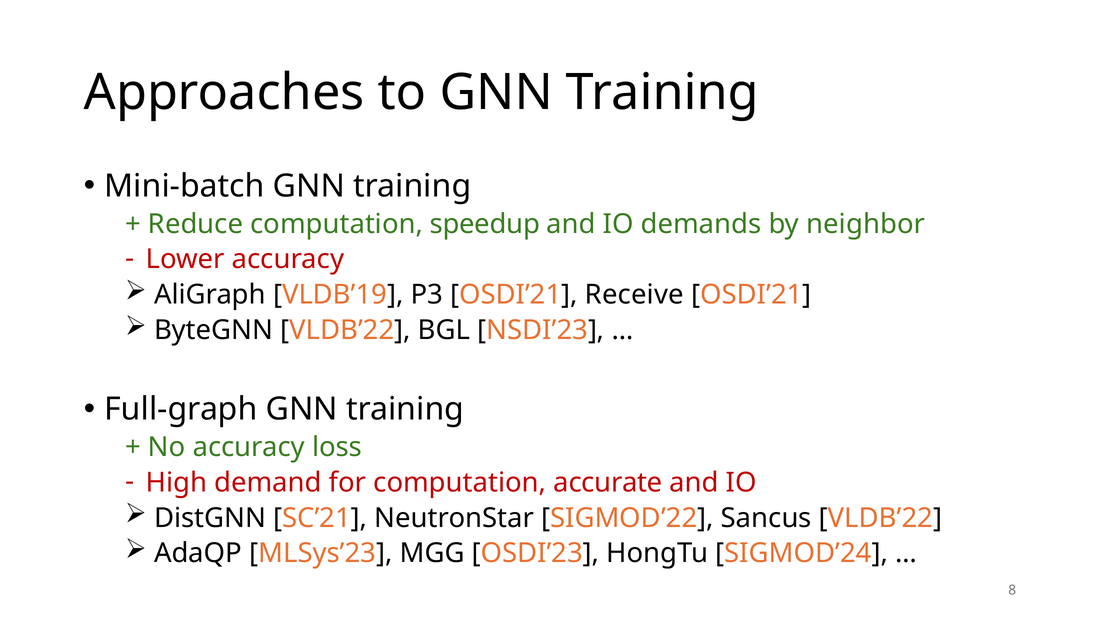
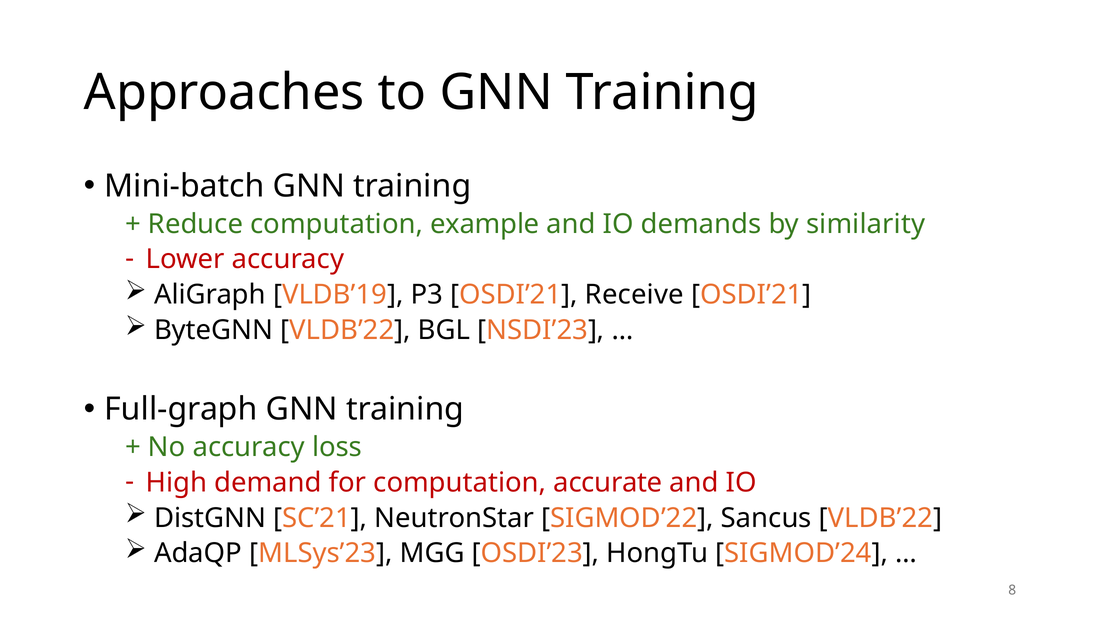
speedup: speedup -> example
neighbor: neighbor -> similarity
